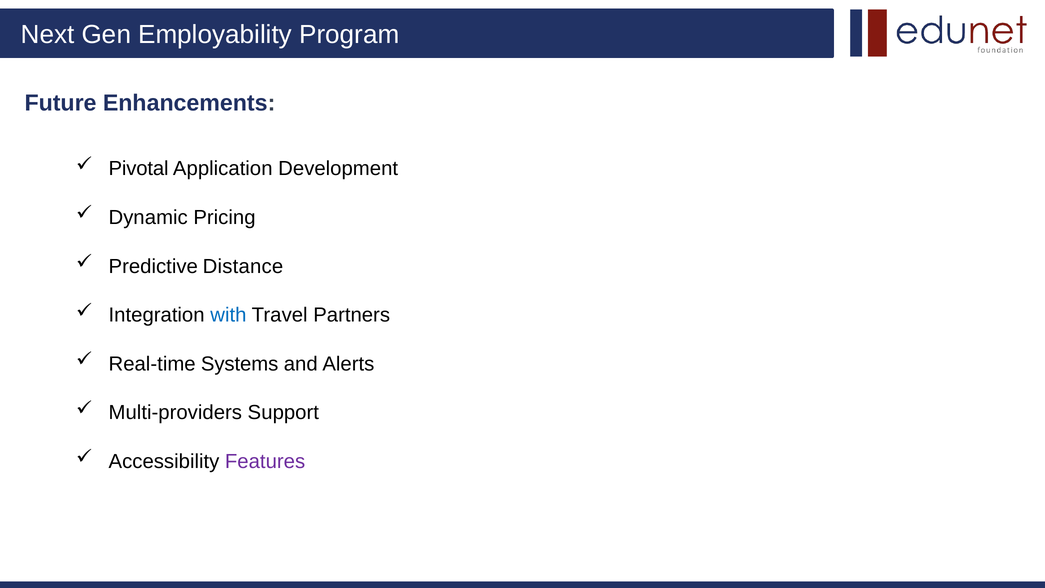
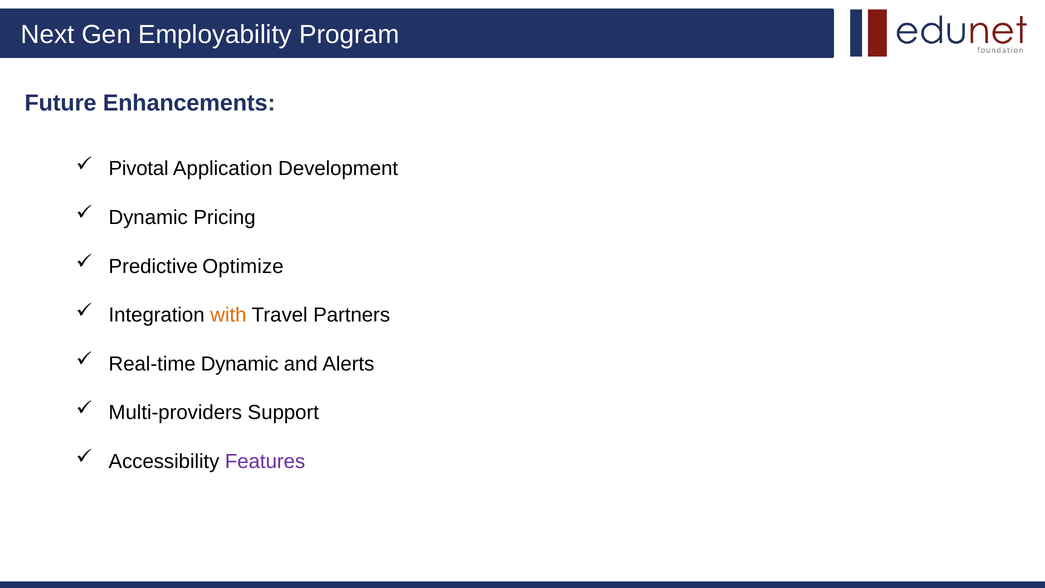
Distance: Distance -> Optimize
with colour: blue -> orange
Real-time Systems: Systems -> Dynamic
